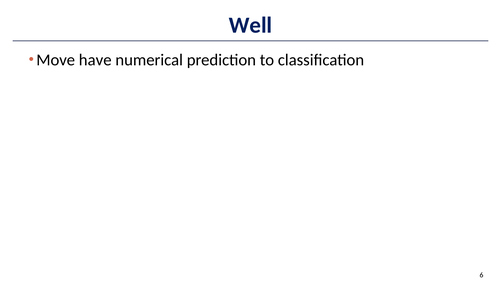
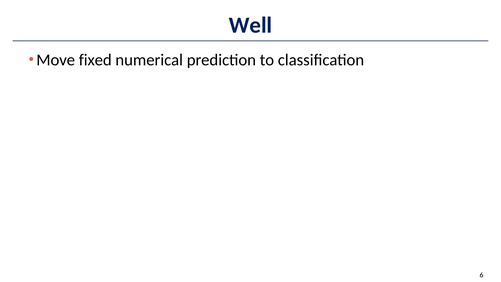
have: have -> fixed
